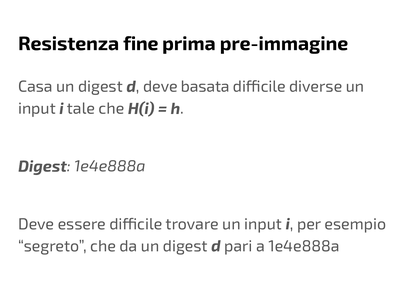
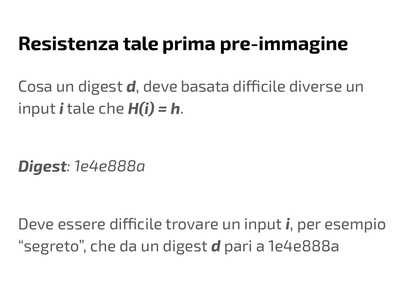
Resistenza fine: fine -> tale
Casa: Casa -> Cosa
